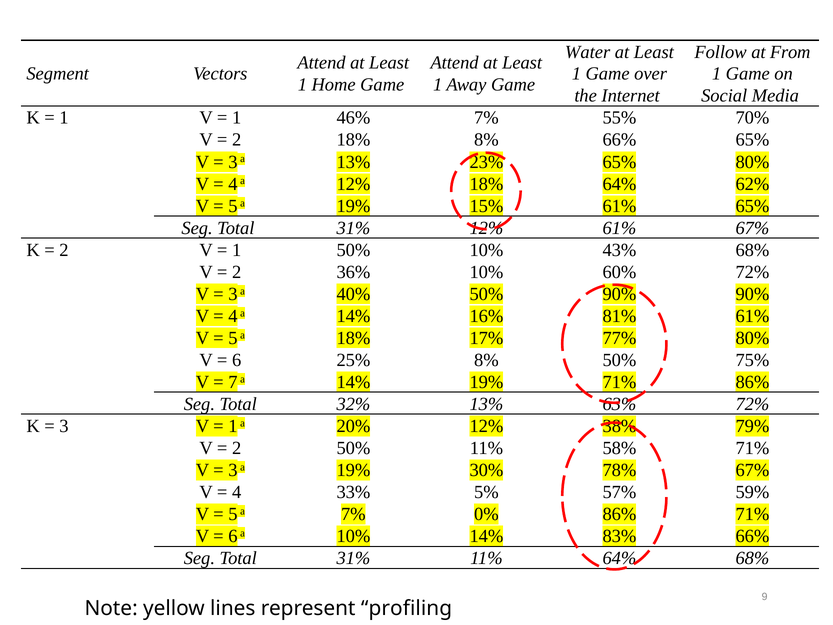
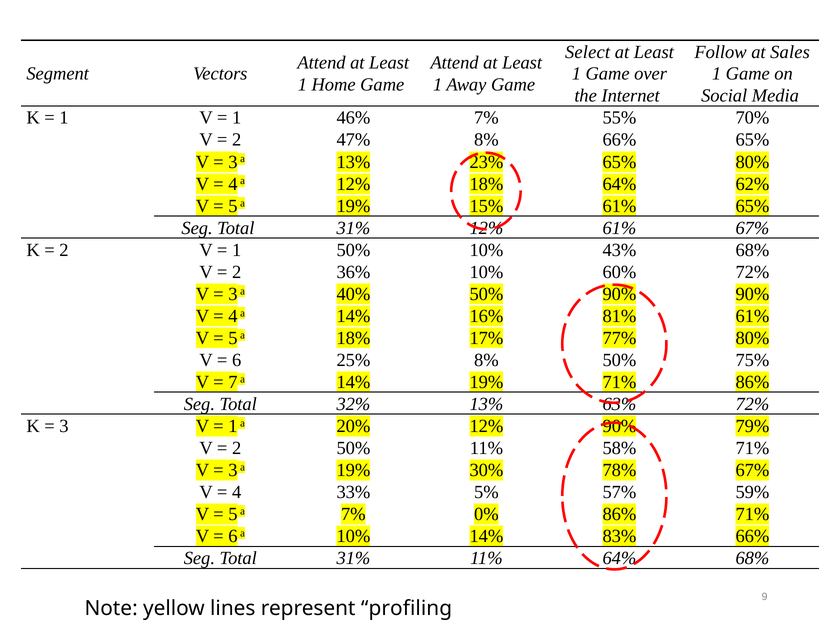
Water: Water -> Select
From: From -> Sales
2 18%: 18% -> 47%
12% 38%: 38% -> 90%
